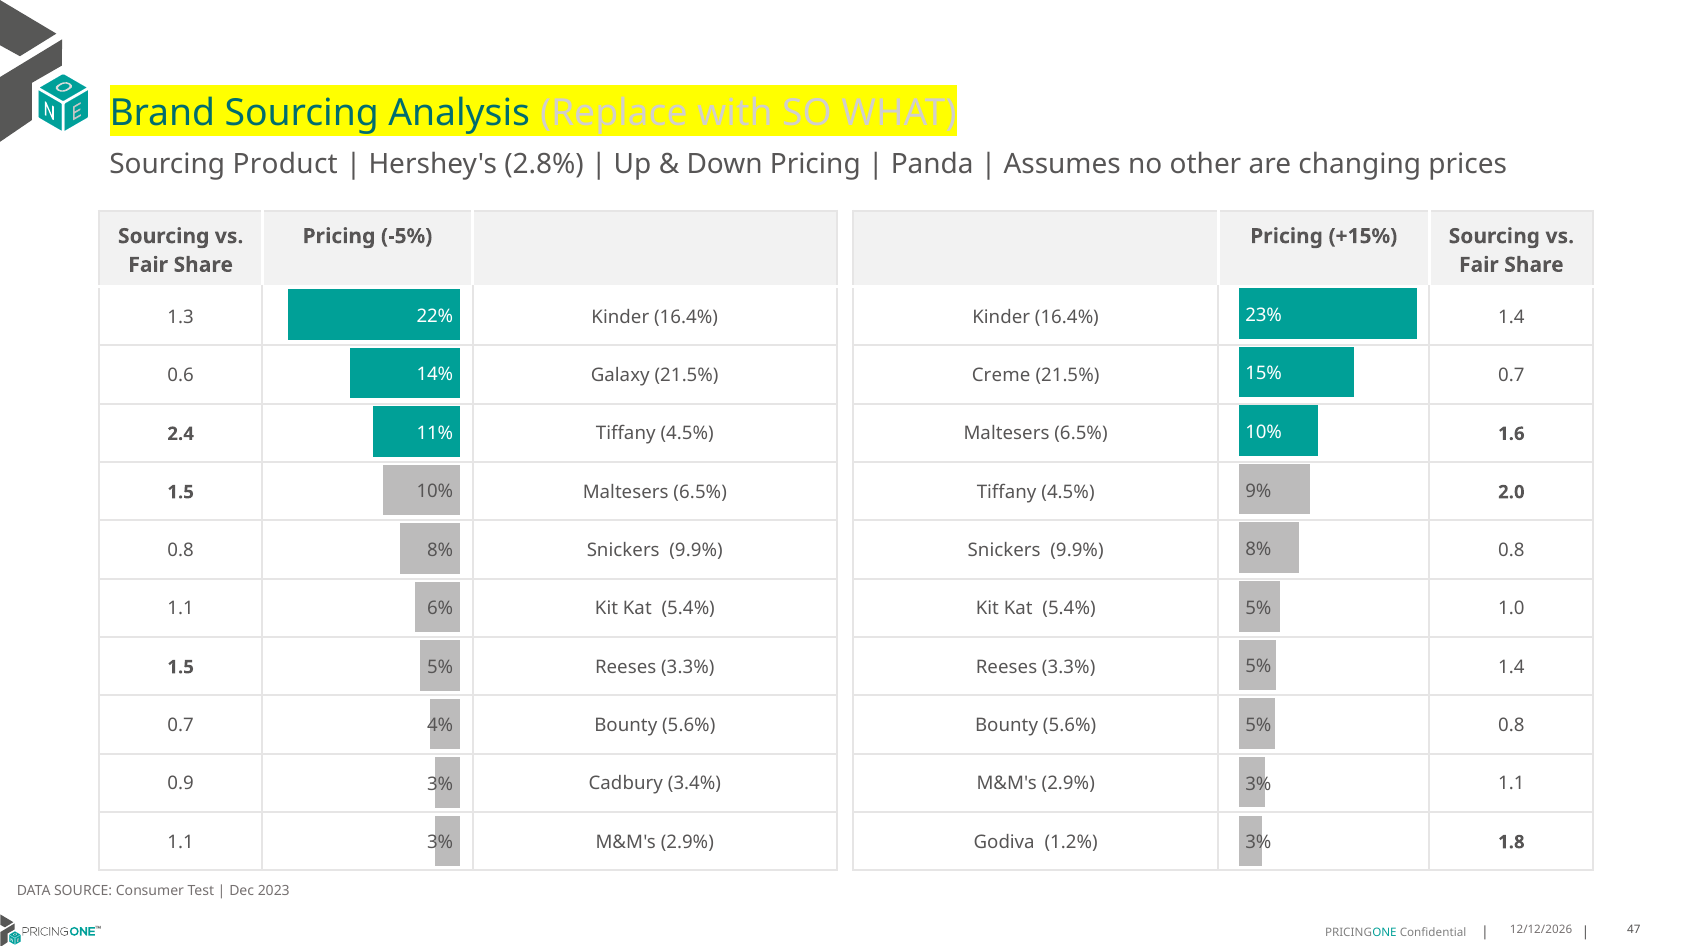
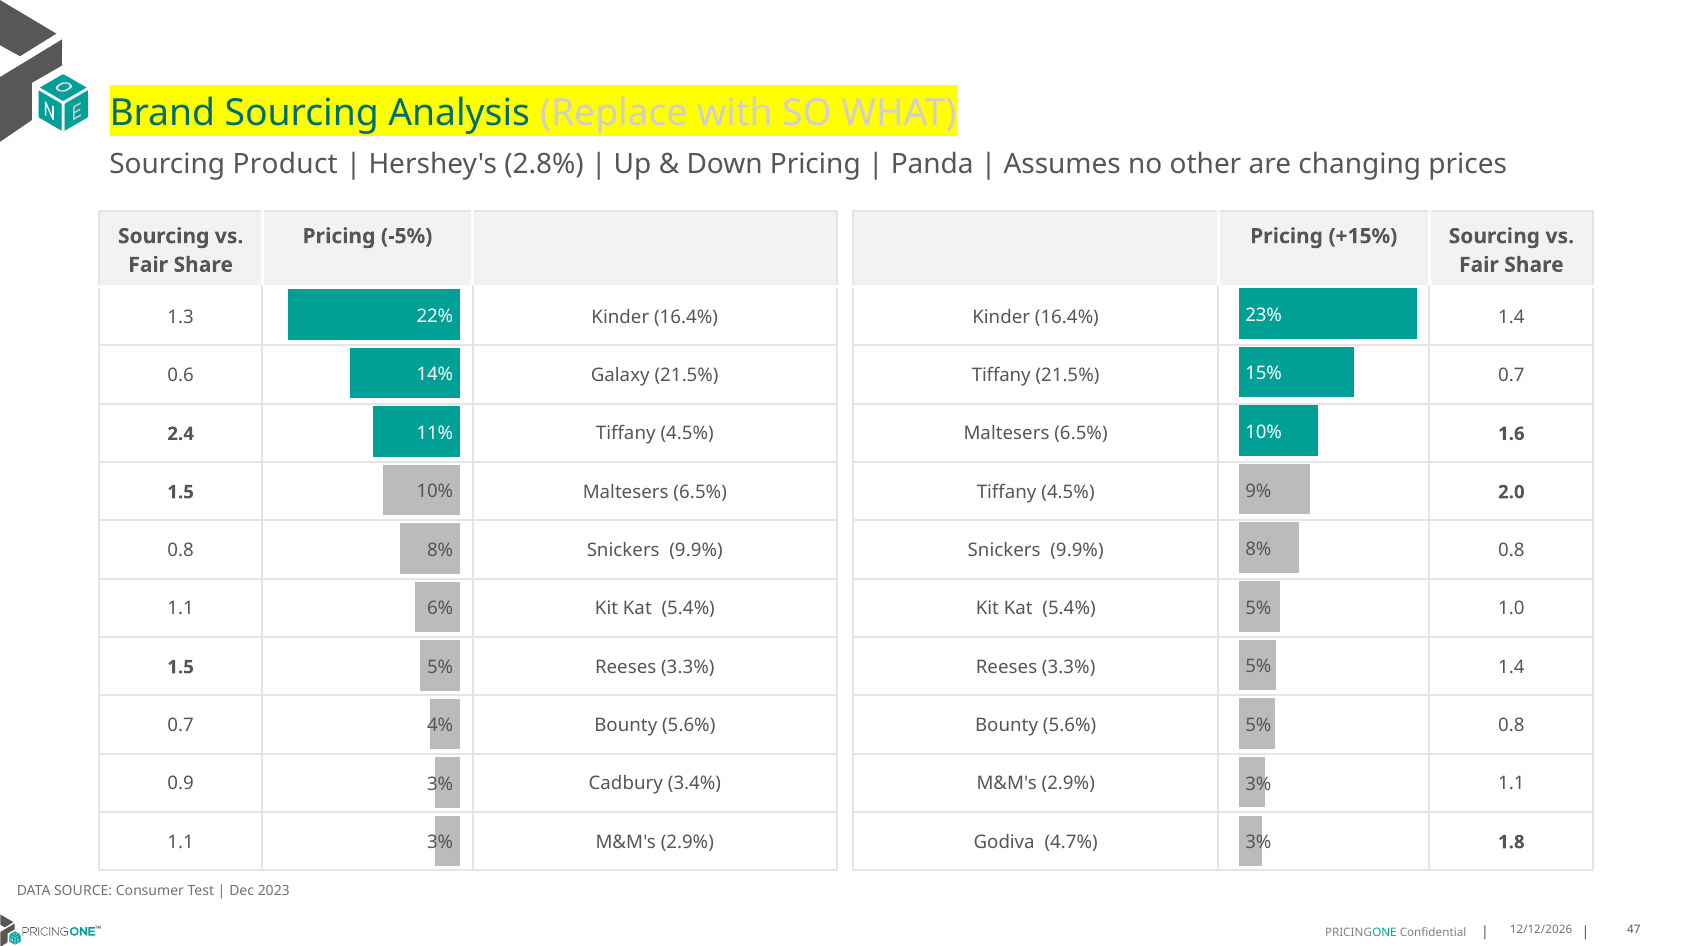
Creme at (1001, 376): Creme -> Tiffany
1.2%: 1.2% -> 4.7%
